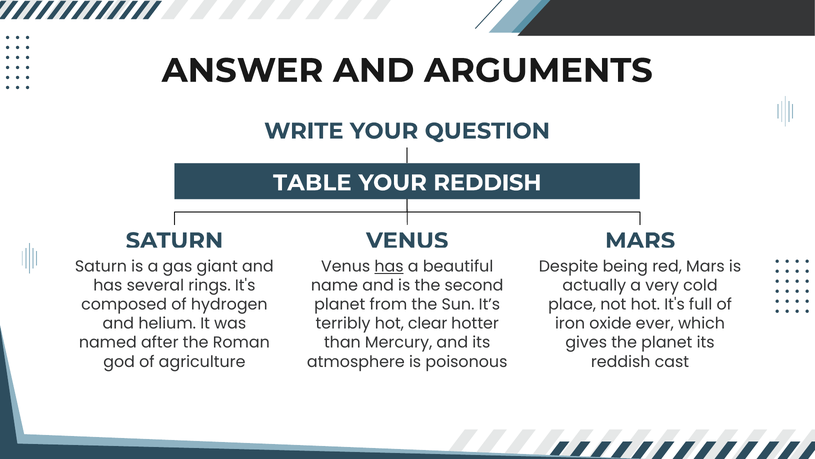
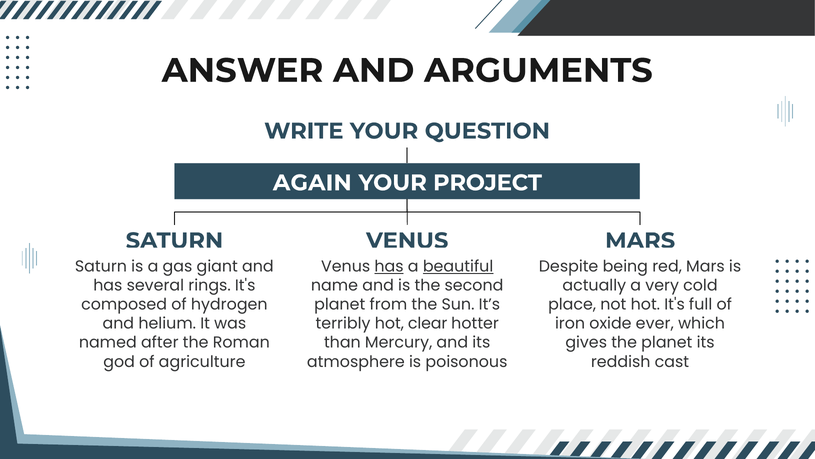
TABLE: TABLE -> AGAIN
YOUR REDDISH: REDDISH -> PROJECT
beautiful underline: none -> present
